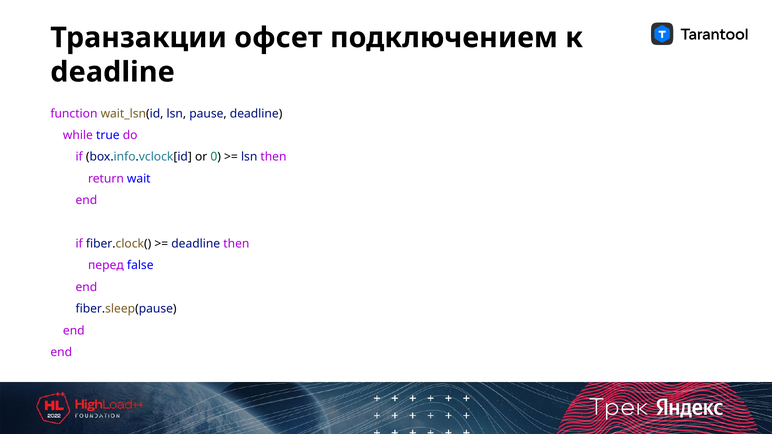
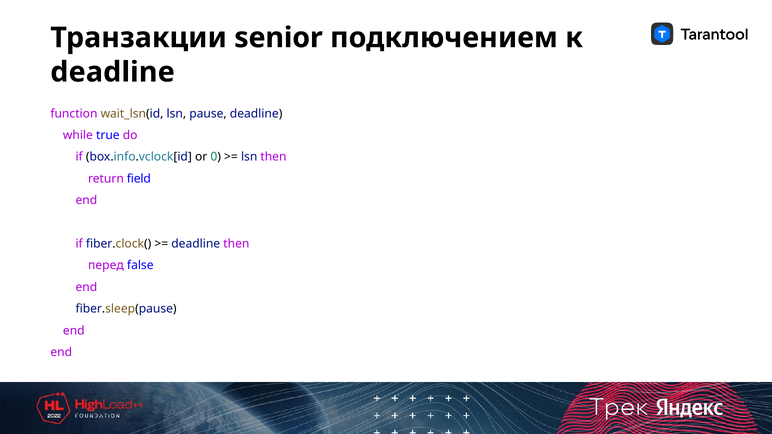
офсет: офсет -> senior
wait: wait -> field
